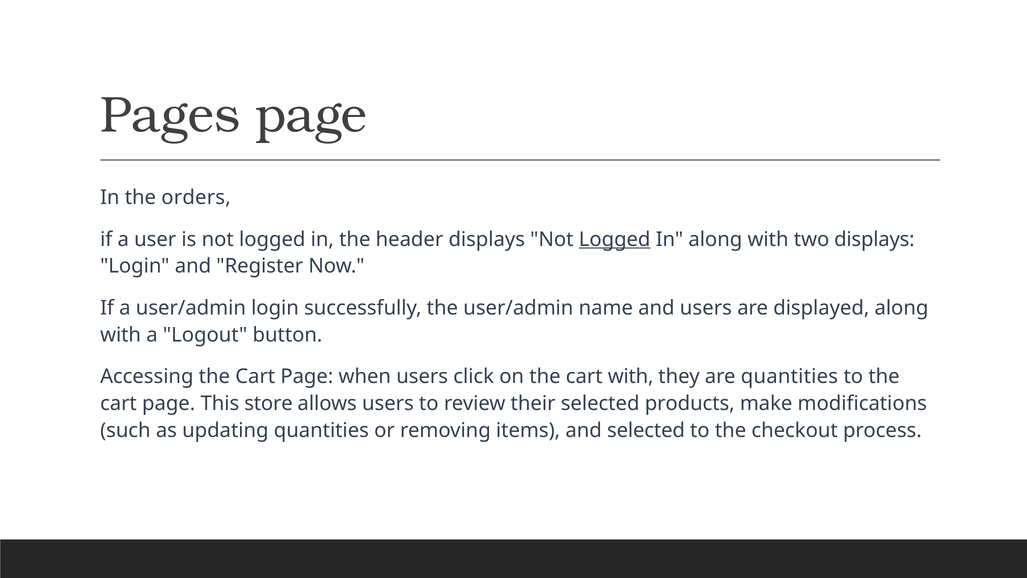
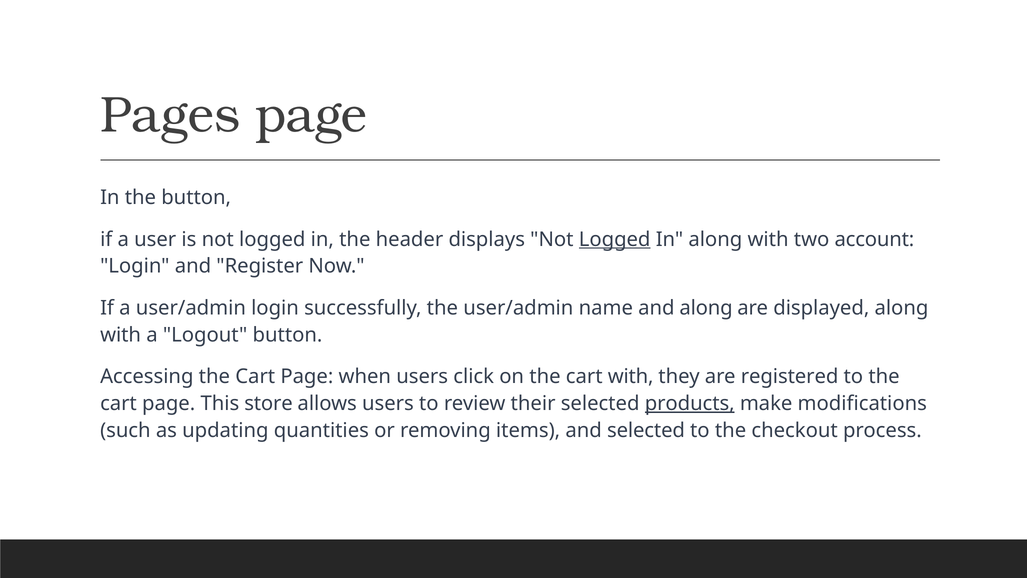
the orders: orders -> button
two displays: displays -> account
and users: users -> along
are quantities: quantities -> registered
products underline: none -> present
